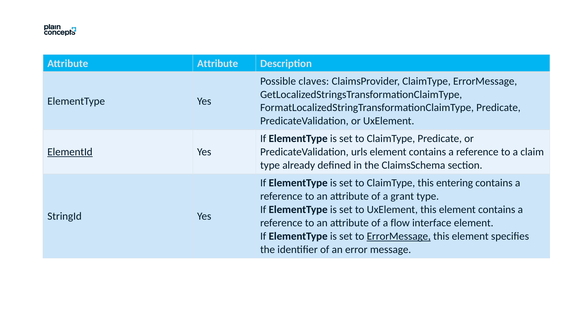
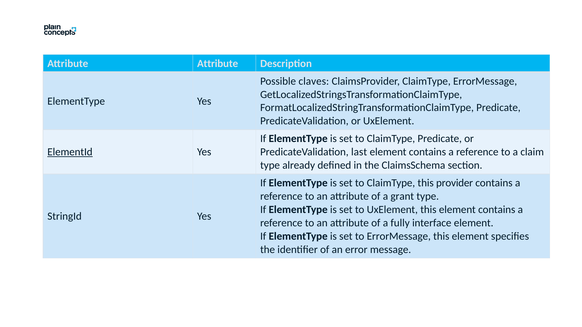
urls: urls -> last
entering: entering -> provider
flow: flow -> fully
ErrorMessage at (399, 236) underline: present -> none
